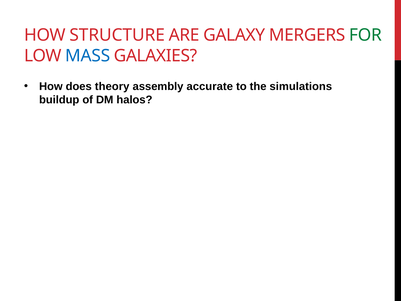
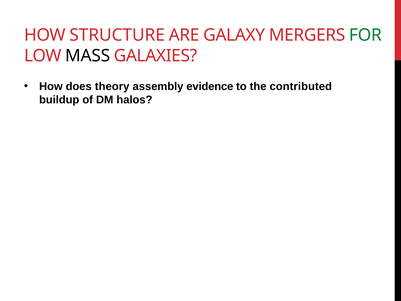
MASS colour: blue -> black
accurate: accurate -> evidence
simulations: simulations -> contributed
